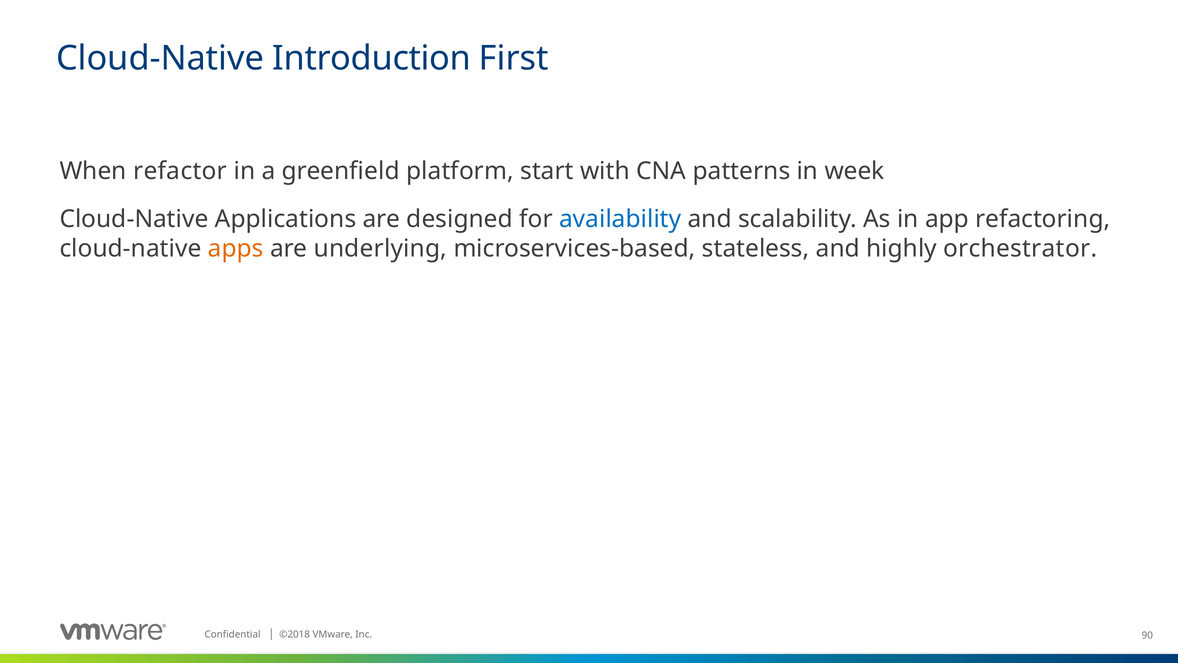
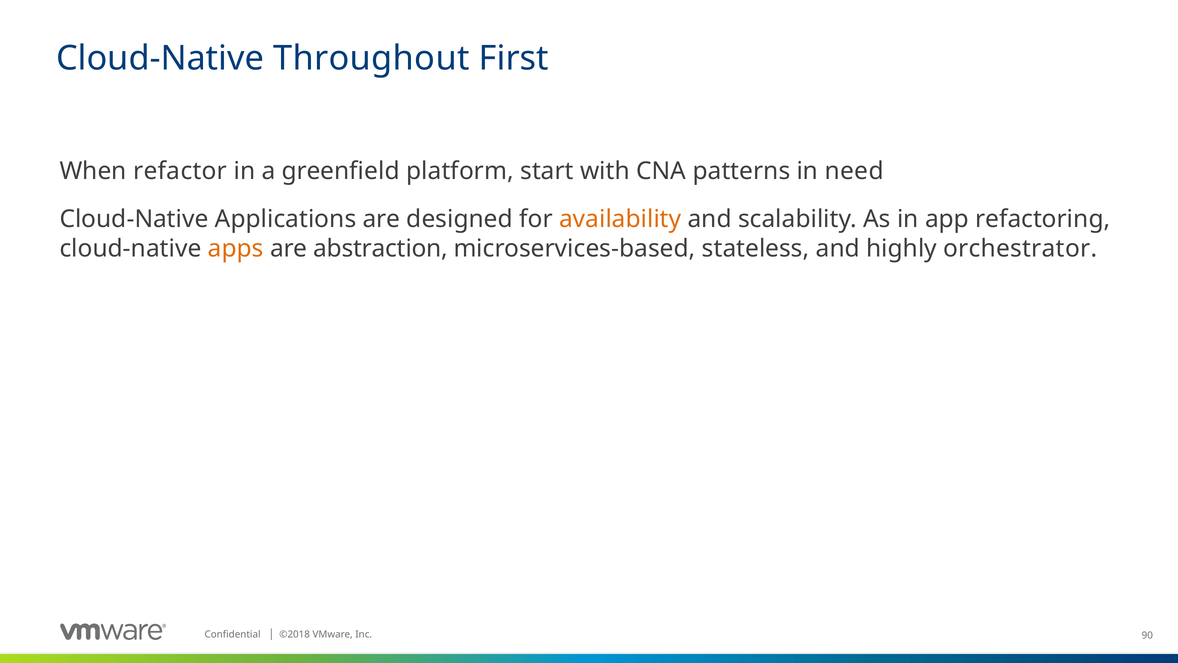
Introduction: Introduction -> Throughout
week: week -> need
availability colour: blue -> orange
underlying: underlying -> abstraction
